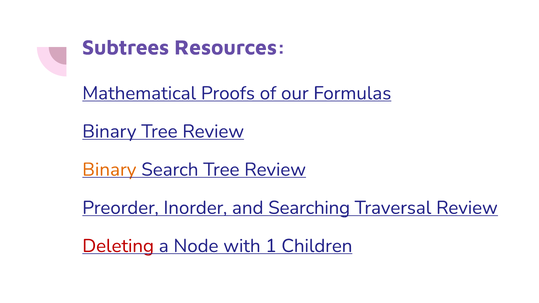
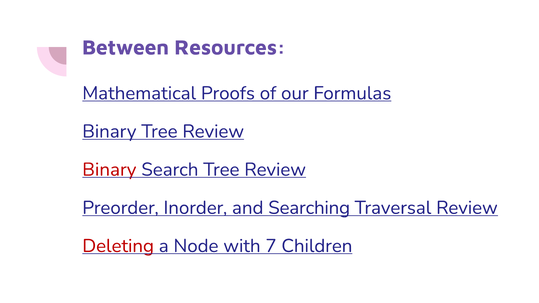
Subtrees: Subtrees -> Between
Binary at (109, 170) colour: orange -> red
1: 1 -> 7
